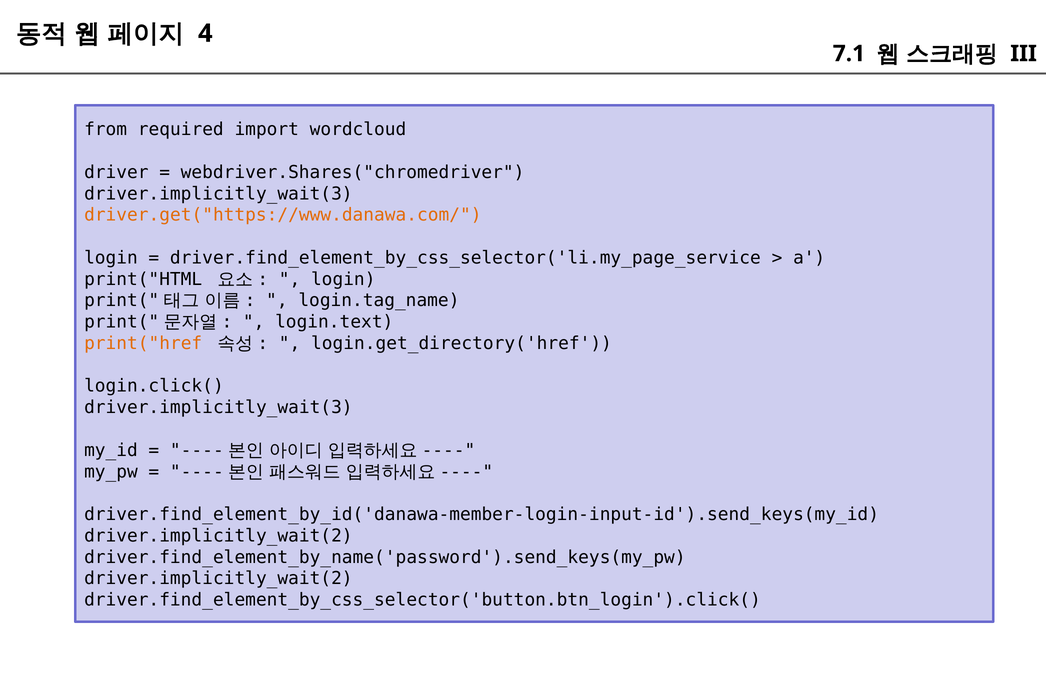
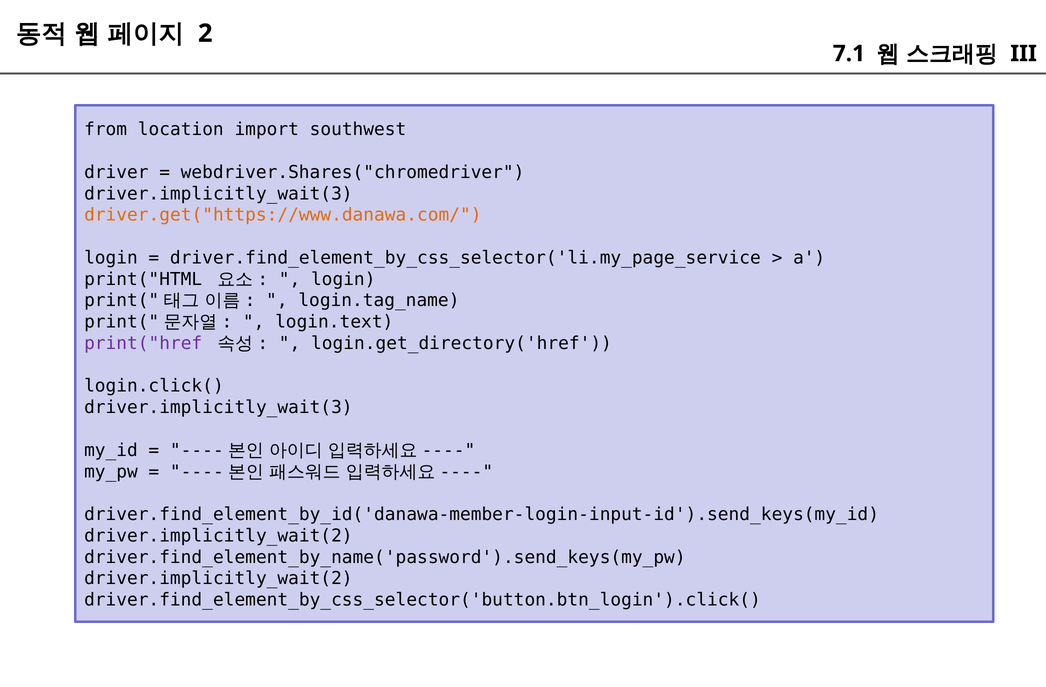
4: 4 -> 2
required: required -> location
wordcloud: wordcloud -> southwest
print("href colour: orange -> purple
